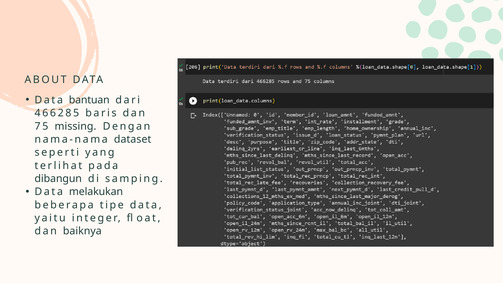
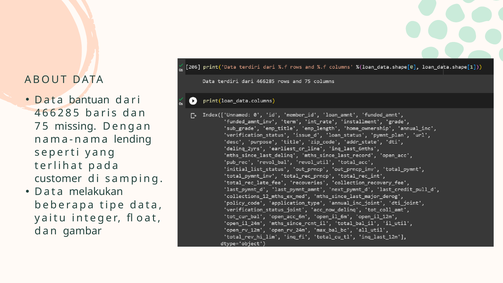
dataset: dataset -> lending
dibangun: dibangun -> customer
baiknya: baiknya -> gambar
